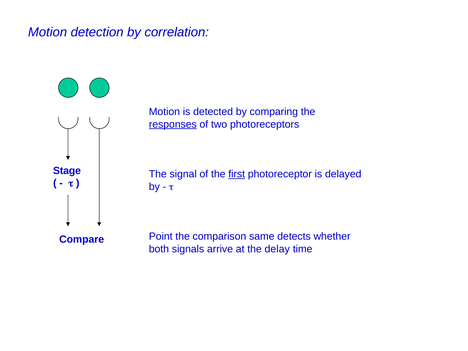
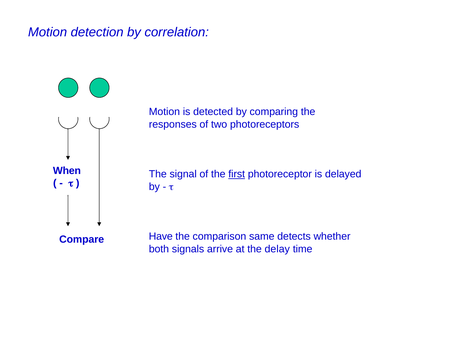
responses underline: present -> none
Stage: Stage -> When
Point: Point -> Have
